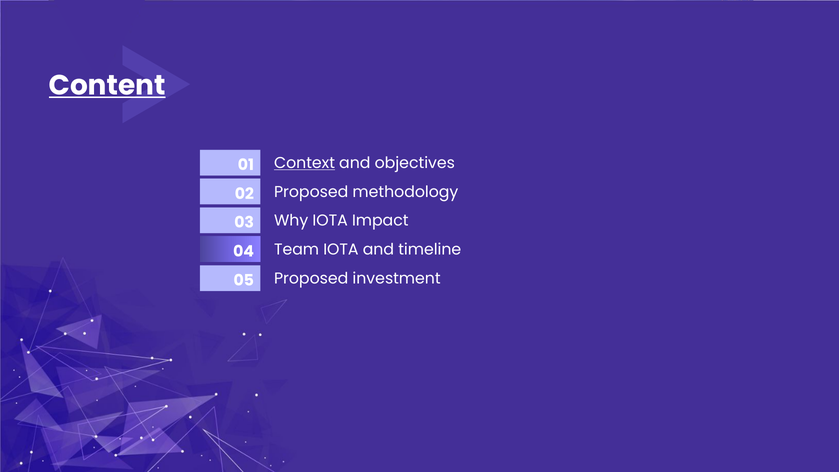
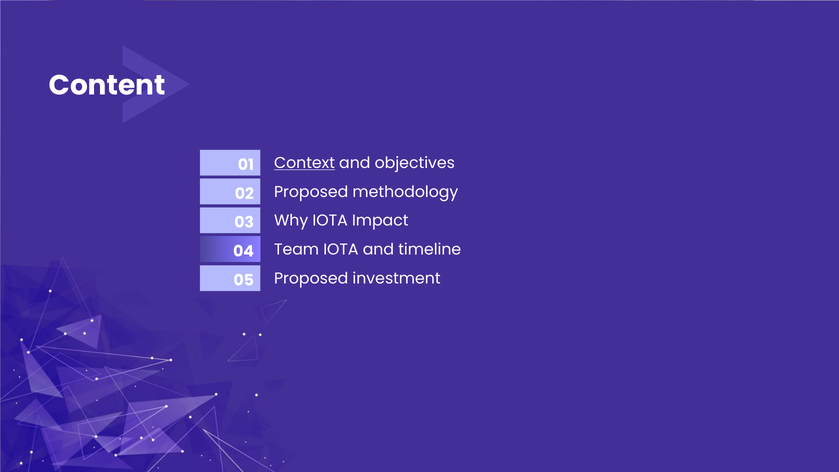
Content underline: present -> none
